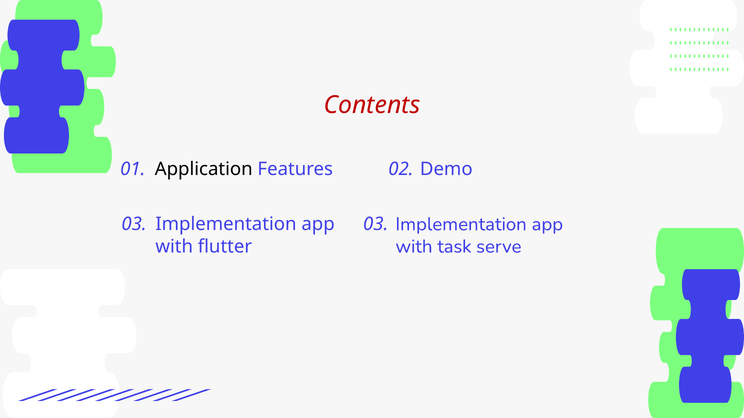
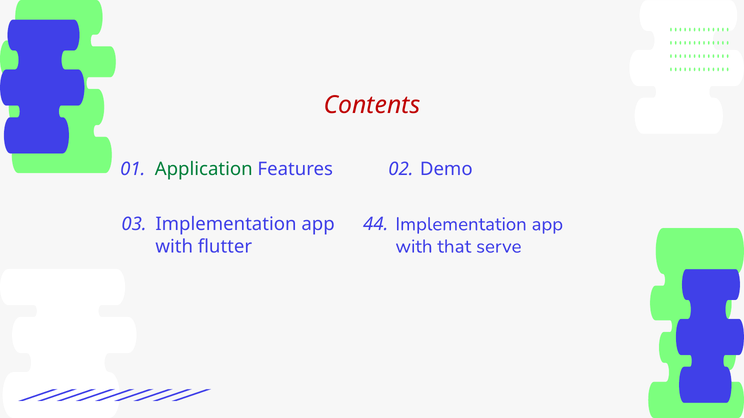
Application colour: black -> green
03 03: 03 -> 44
task: task -> that
